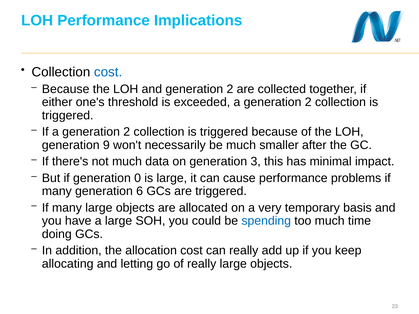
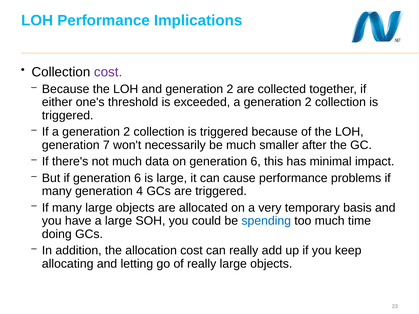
cost at (108, 72) colour: blue -> purple
9: 9 -> 7
on generation 3: 3 -> 6
if generation 0: 0 -> 6
6: 6 -> 4
